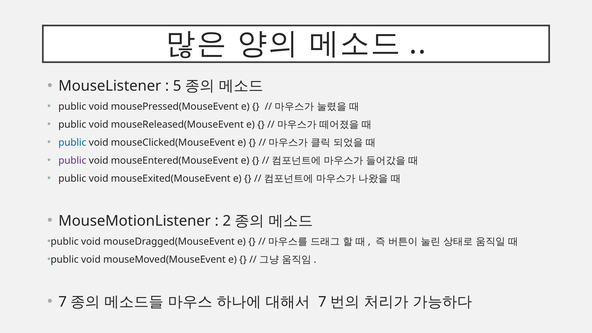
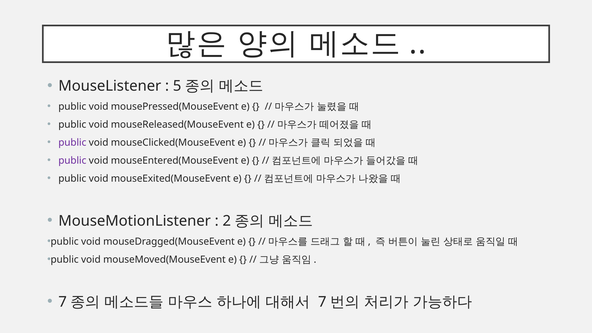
public at (72, 143) colour: blue -> purple
